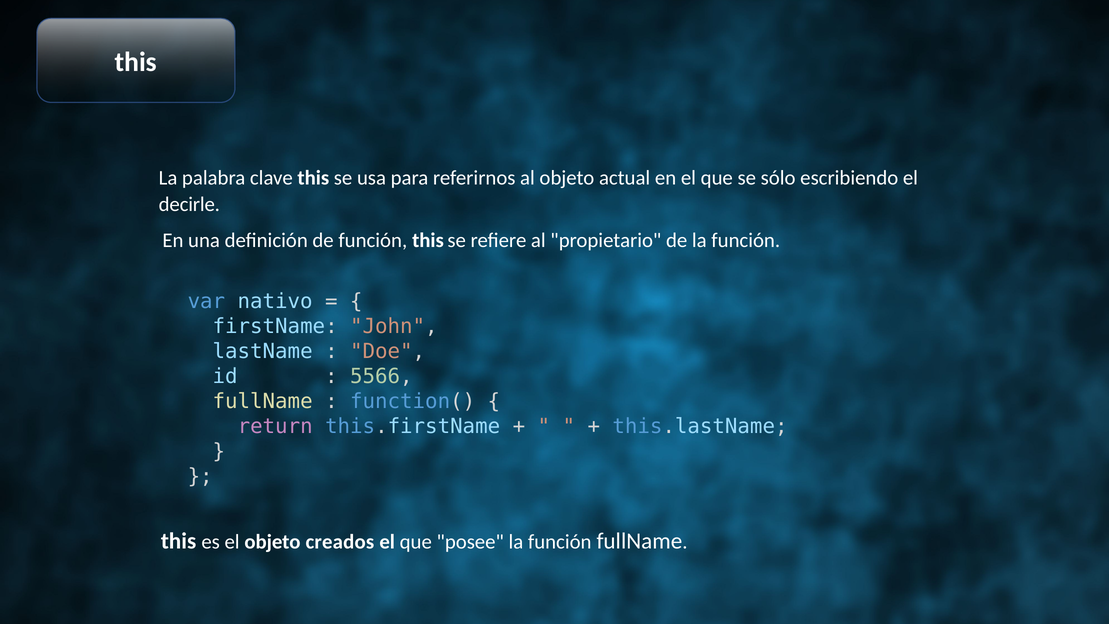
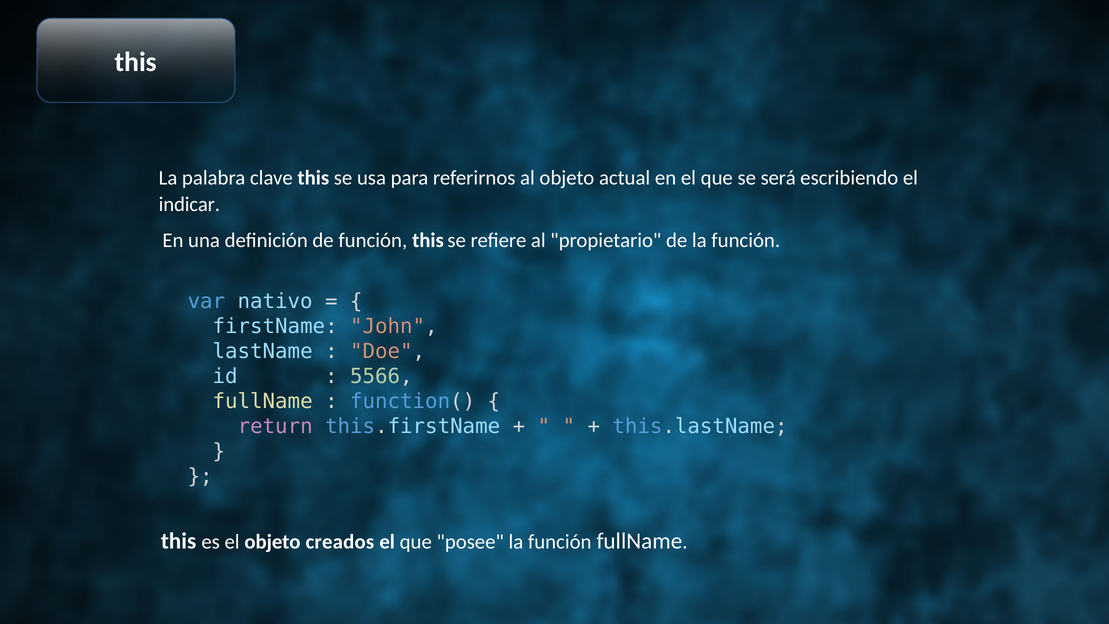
sólo: sólo -> será
decirle: decirle -> indicar
